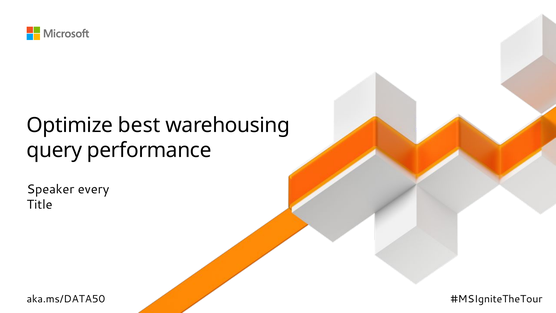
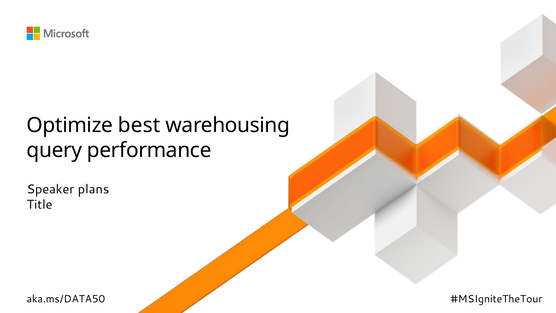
every: every -> plans
